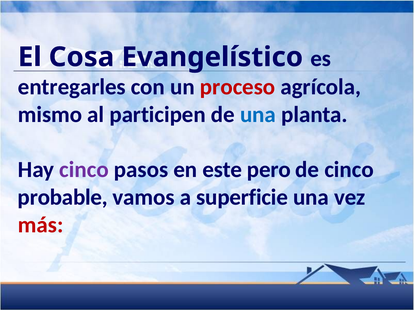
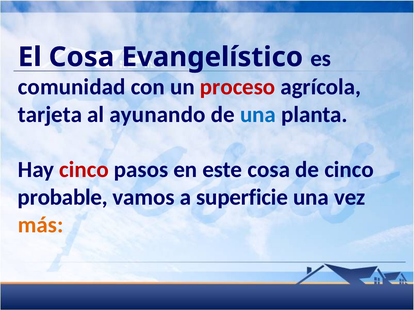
entregarles: entregarles -> comunidad
mismo: mismo -> tarjeta
participen: participen -> ayunando
cinco at (84, 170) colour: purple -> red
este pero: pero -> cosa
más colour: red -> orange
